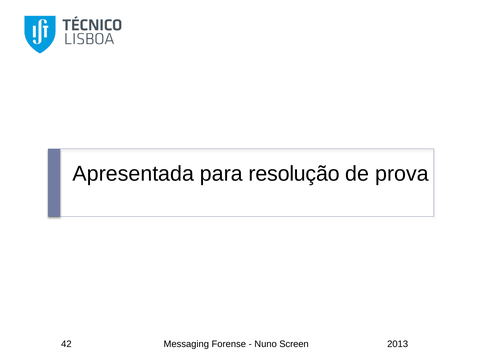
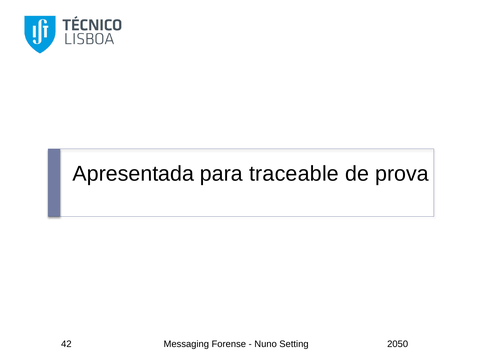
resolução: resolução -> traceable
Screen: Screen -> Setting
2013: 2013 -> 2050
